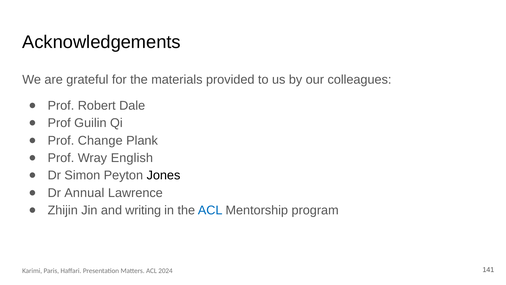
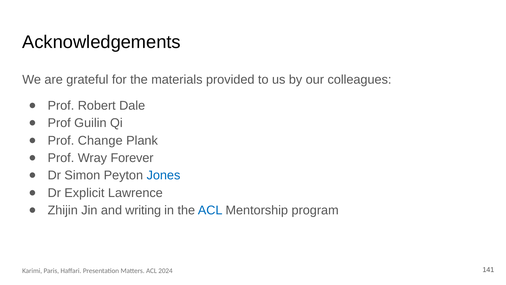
English: English -> Forever
Jones colour: black -> blue
Annual: Annual -> Explicit
